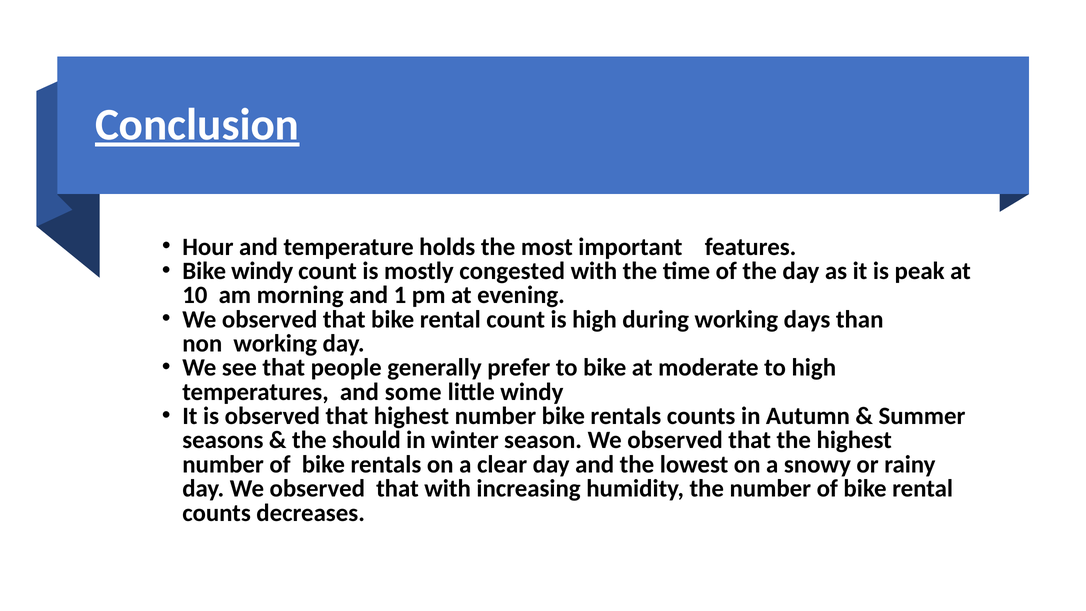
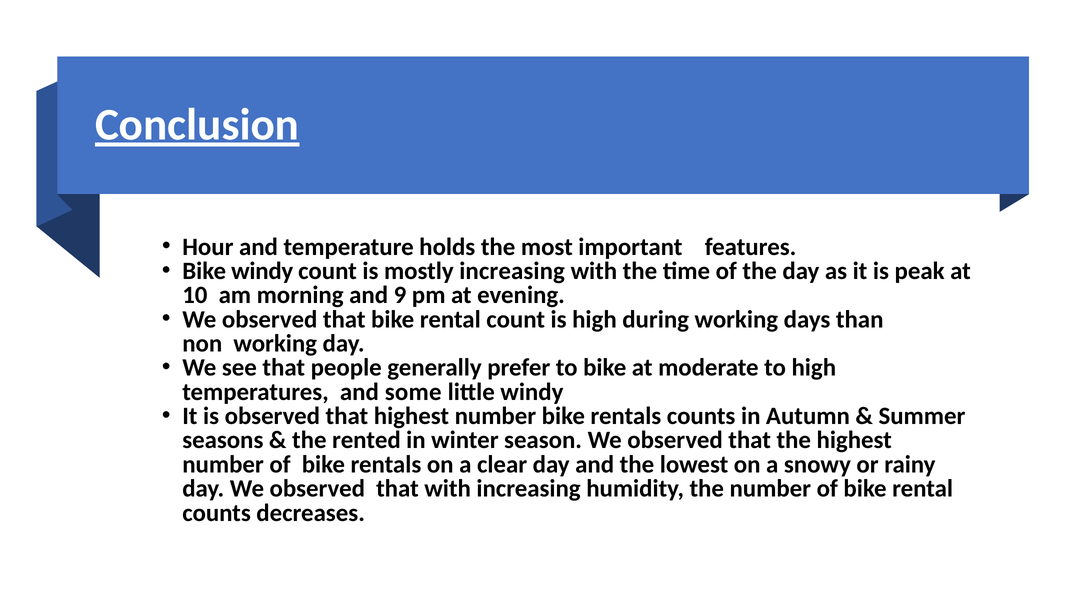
mostly congested: congested -> increasing
1: 1 -> 9
should: should -> rented
